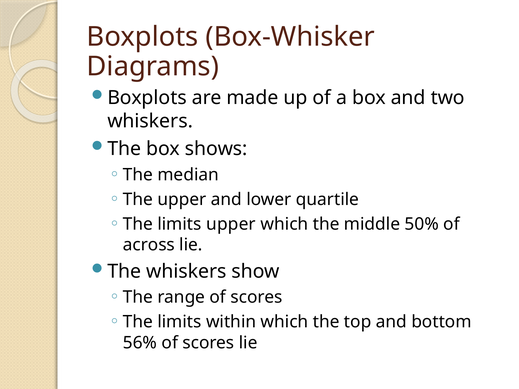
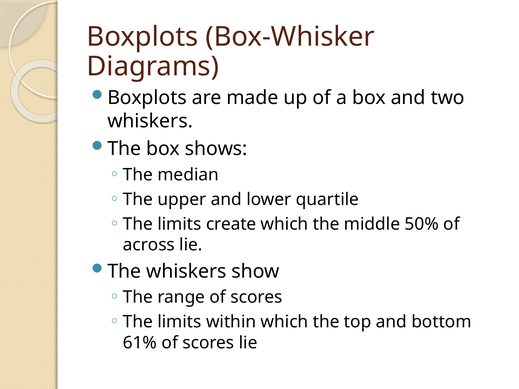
limits upper: upper -> create
56%: 56% -> 61%
